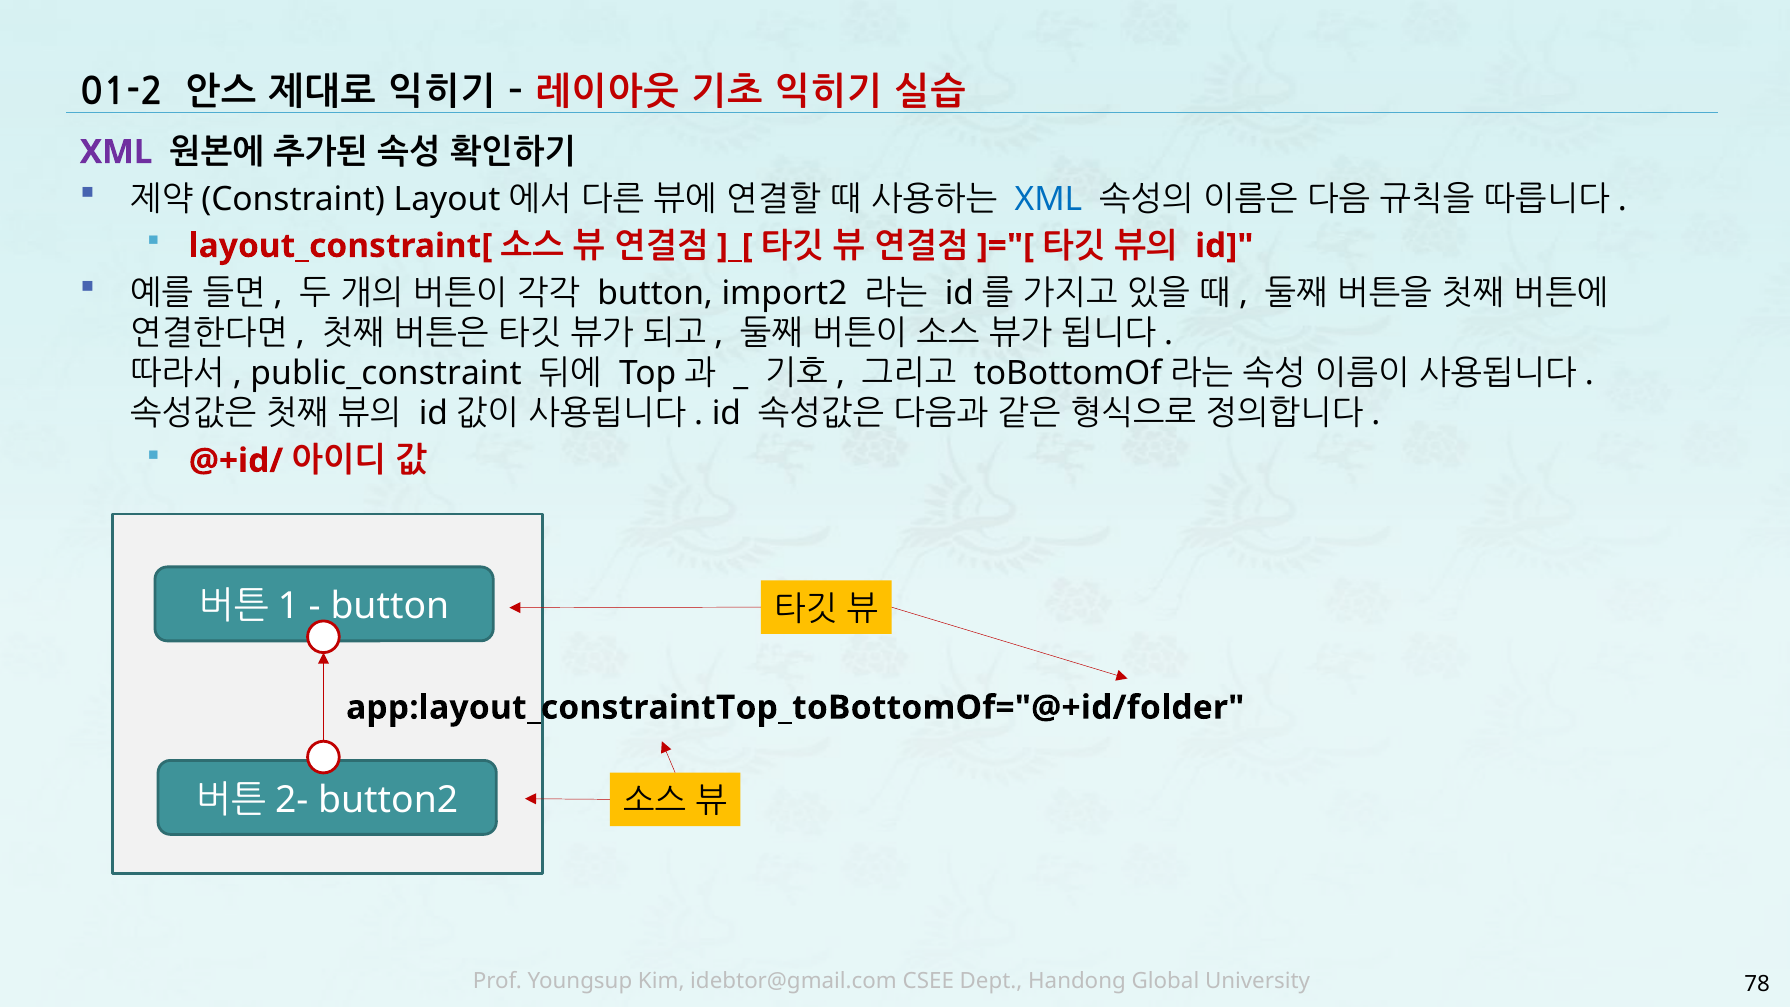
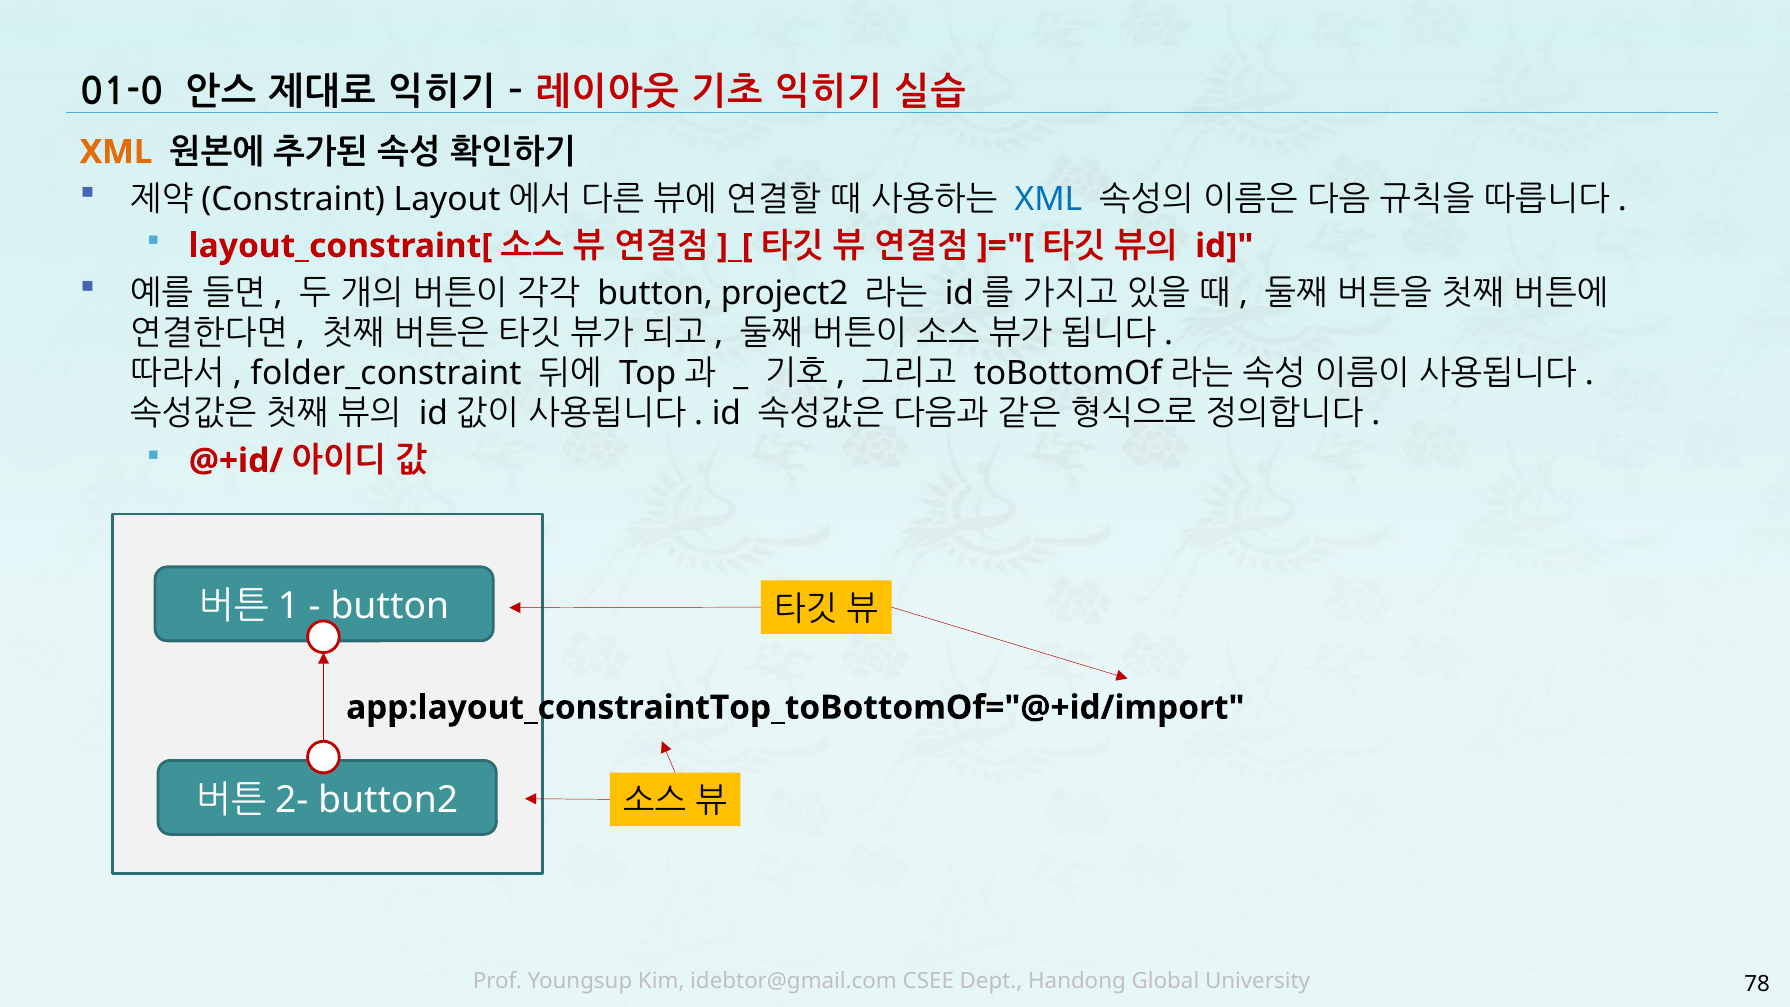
01-2: 01-2 -> 01-0
XML at (116, 152) colour: purple -> orange
import2: import2 -> project2
public_constraint: public_constraint -> folder_constraint
app:layout_constraintTop_toBottomOf="@+id/folder: app:layout_constraintTop_toBottomOf="@+id/folder -> app:layout_constraintTop_toBottomOf="@+id/import
